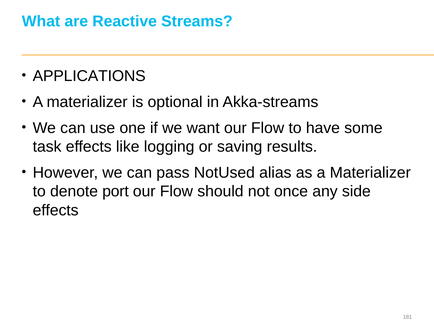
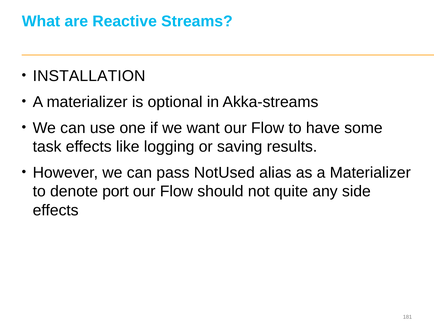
APPLICATIONS: APPLICATIONS -> INSTALLATION
once: once -> quite
